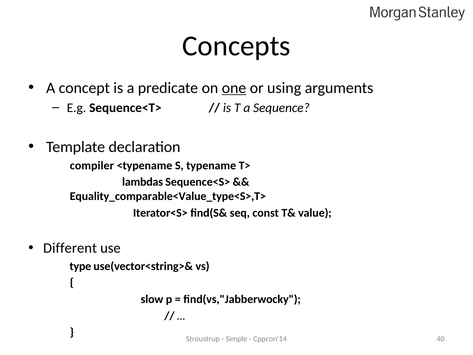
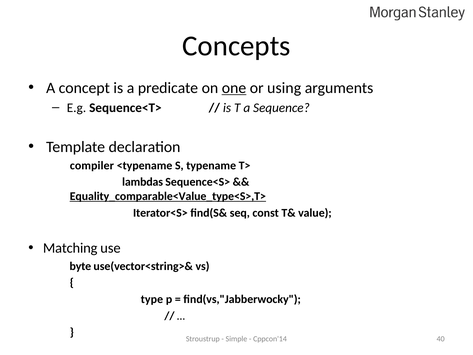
Equality_comparable<Value_type<S>,T> underline: none -> present
Different: Different -> Matching
type: type -> byte
slow: slow -> type
